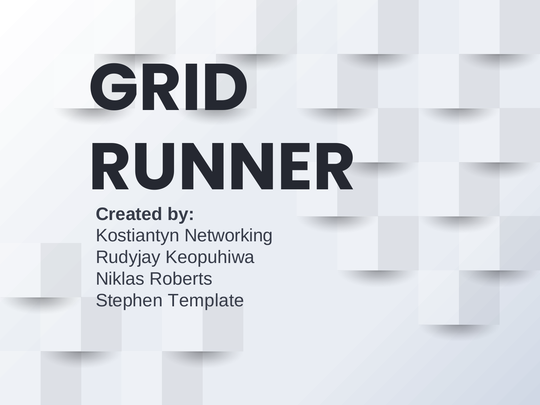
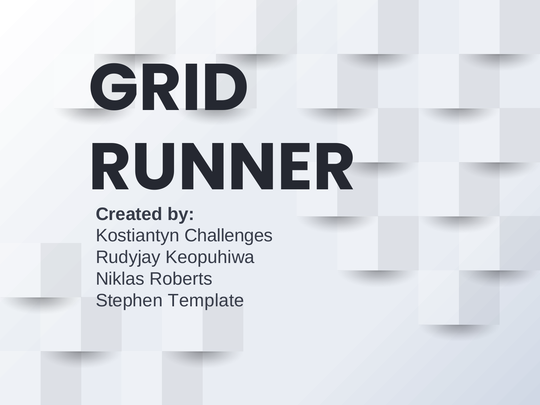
Networking: Networking -> Challenges
